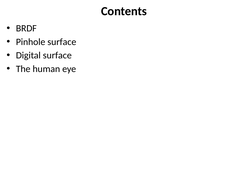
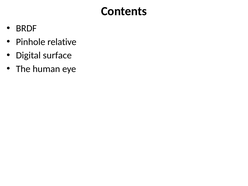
Pinhole surface: surface -> relative
